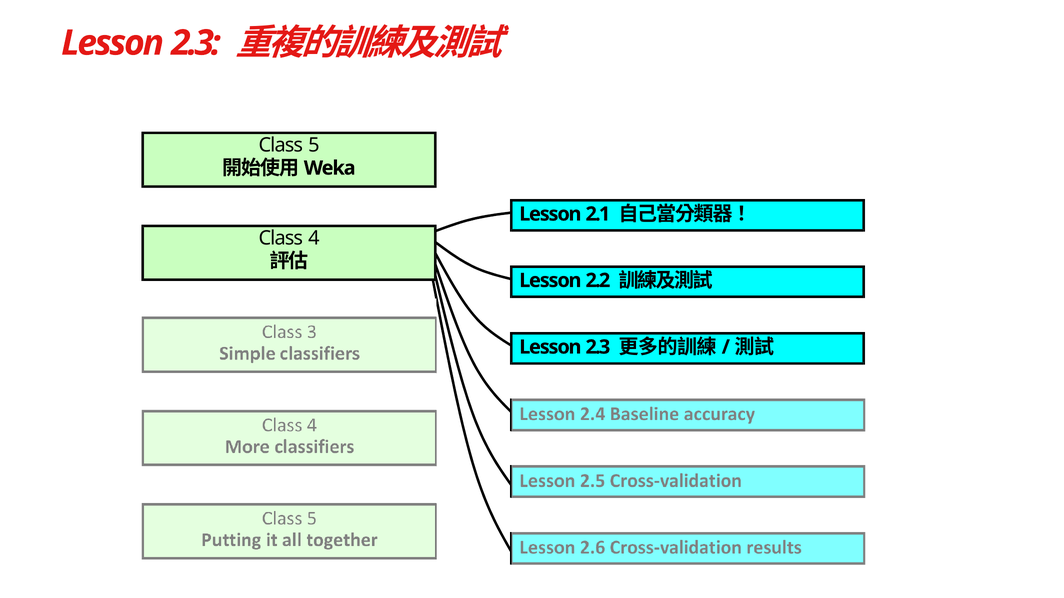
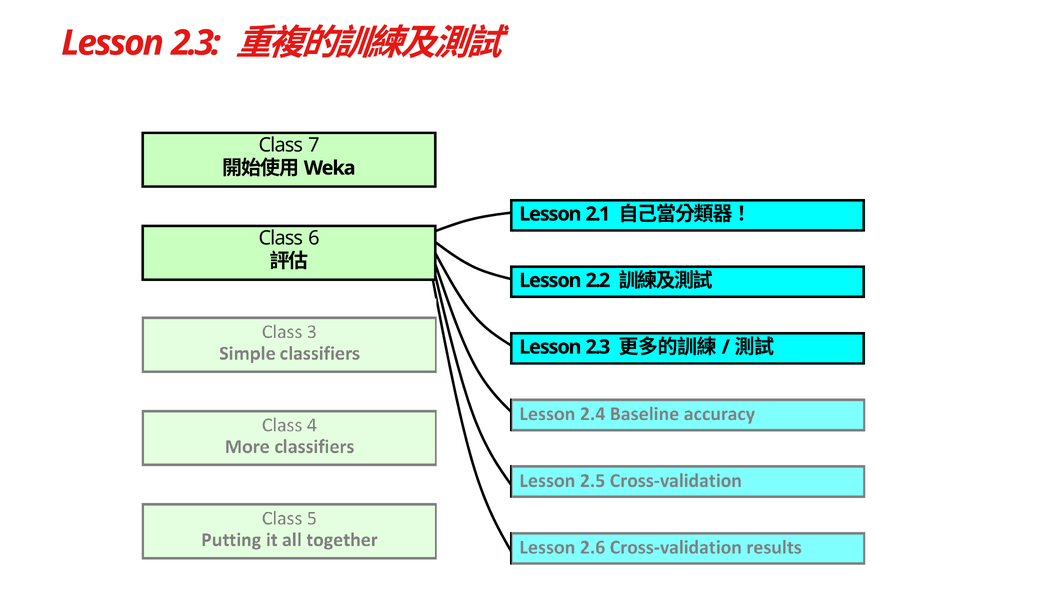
5 at (314, 145): 5 -> 7
4 at (314, 239): 4 -> 6
